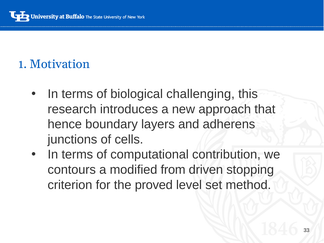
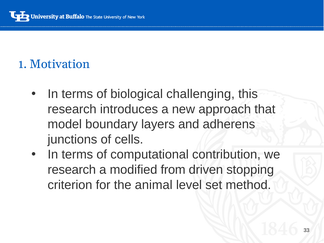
hence: hence -> model
contours at (72, 170): contours -> research
proved: proved -> animal
